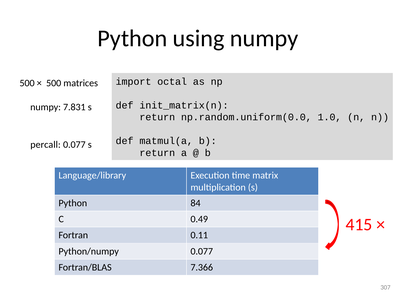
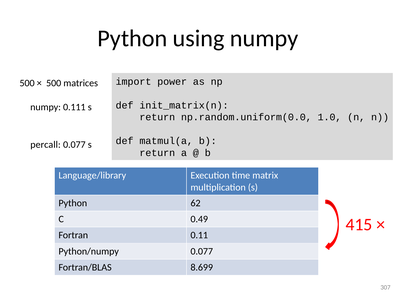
octal: octal -> power
7.831: 7.831 -> 0.111
84: 84 -> 62
7.366: 7.366 -> 8.699
